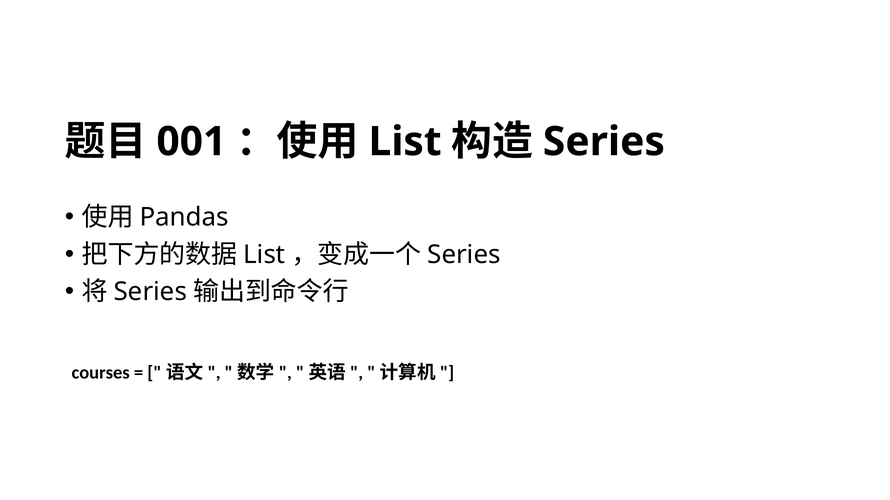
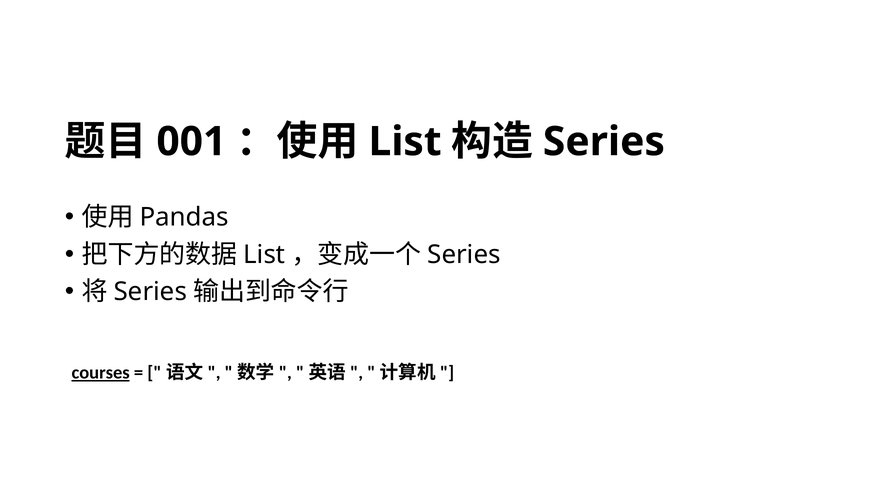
courses underline: none -> present
